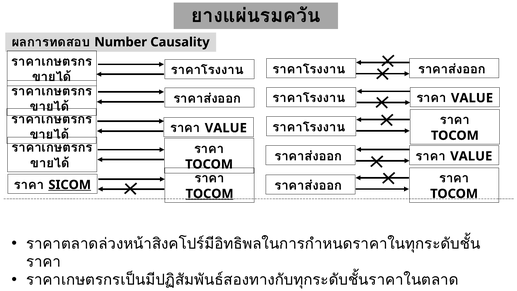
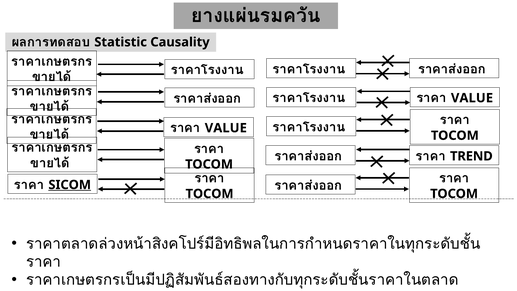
Number: Number -> Statistic
VALUE at (471, 156): VALUE -> TREND
TOCOM at (210, 194) underline: present -> none
